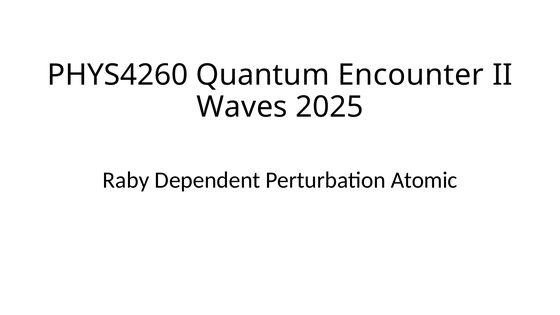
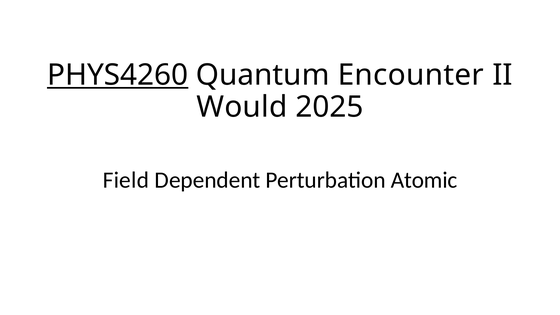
PHYS4260 underline: none -> present
Waves: Waves -> Would
Raby: Raby -> Field
